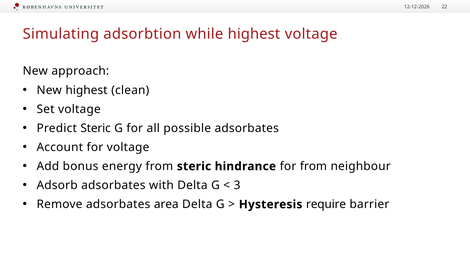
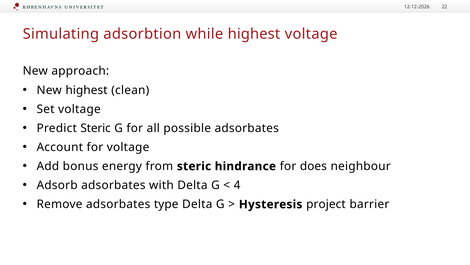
for from: from -> does
3: 3 -> 4
area: area -> type
require: require -> project
